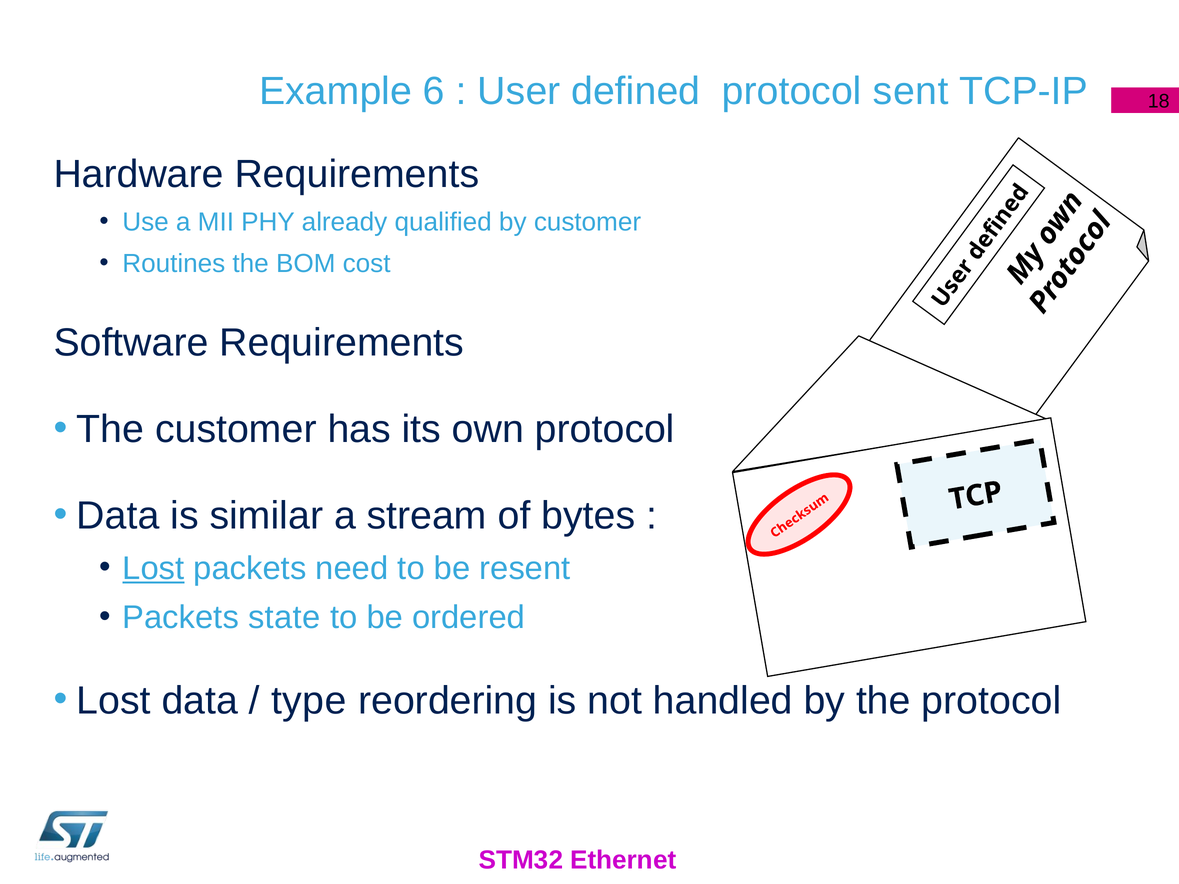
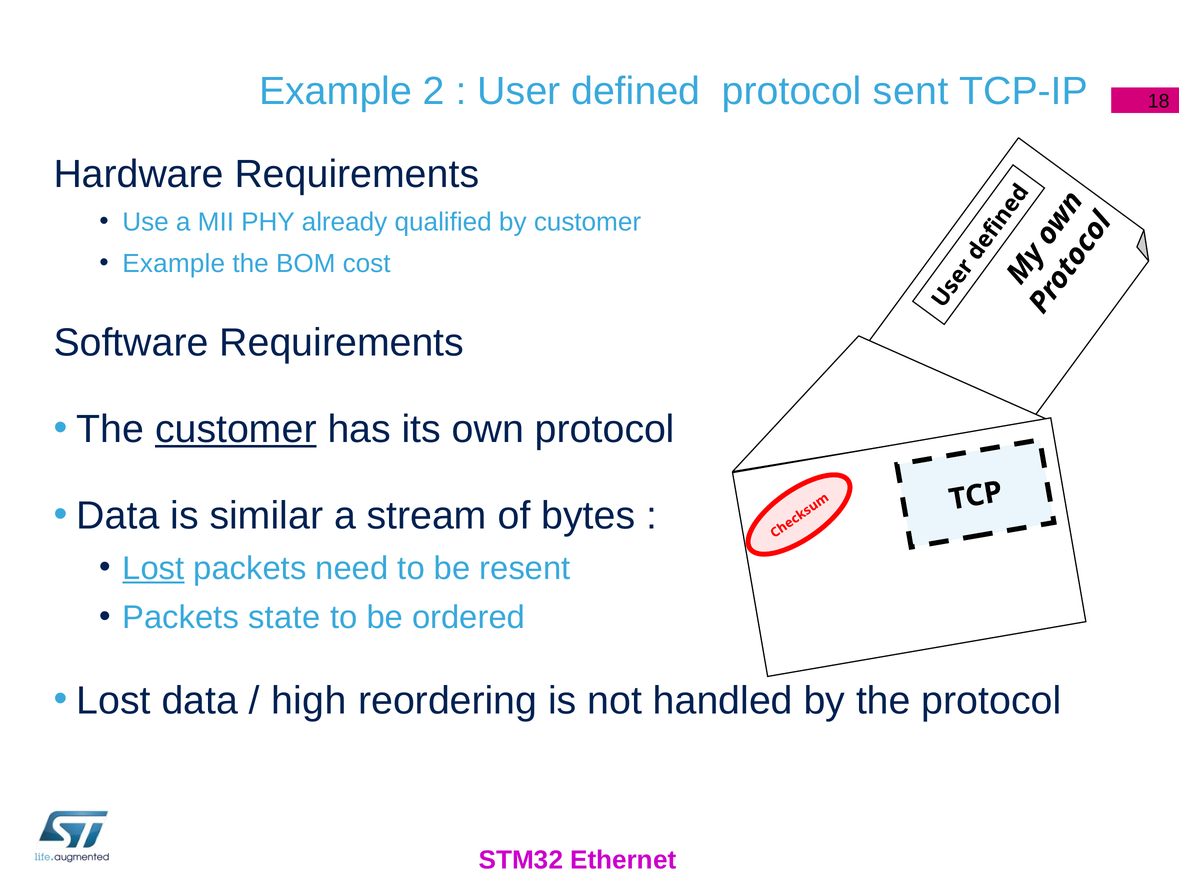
6: 6 -> 2
Routines at (174, 264): Routines -> Example
customer at (236, 430) underline: none -> present
type: type -> high
